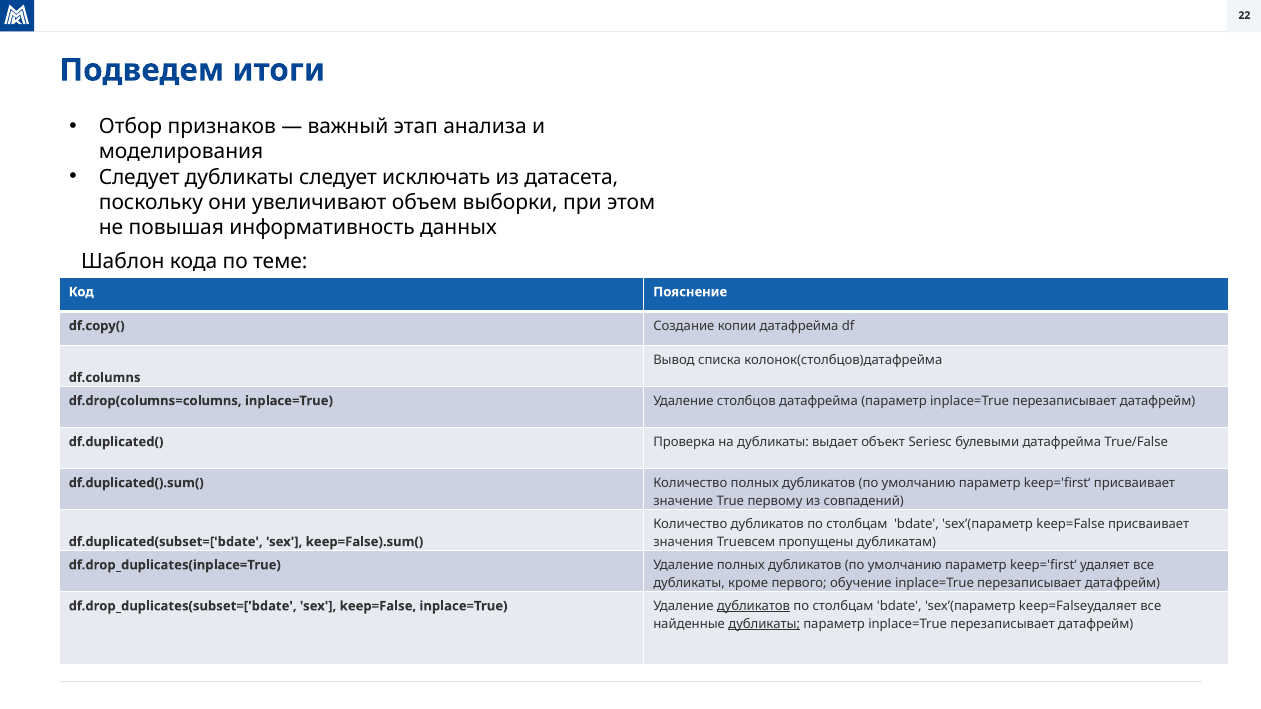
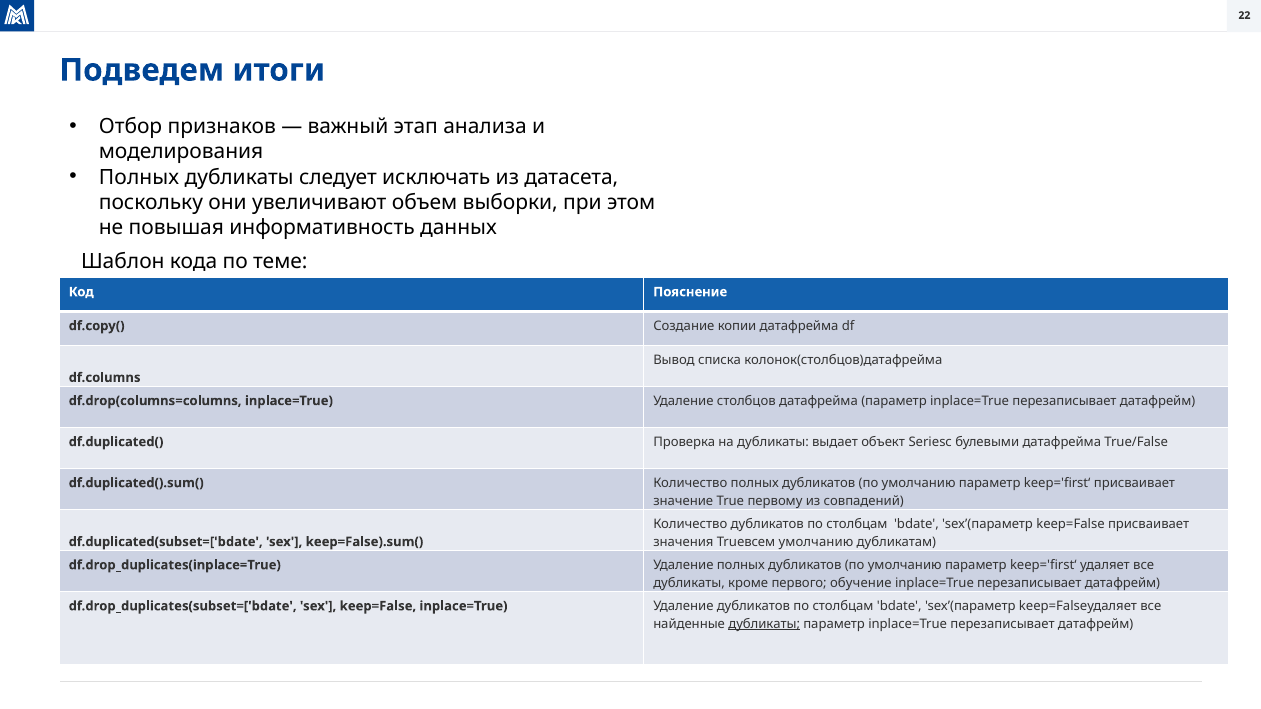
Следует at (139, 177): Следует -> Полных
Trueвсем пропущены: пропущены -> умолчанию
дубликатов at (753, 606) underline: present -> none
